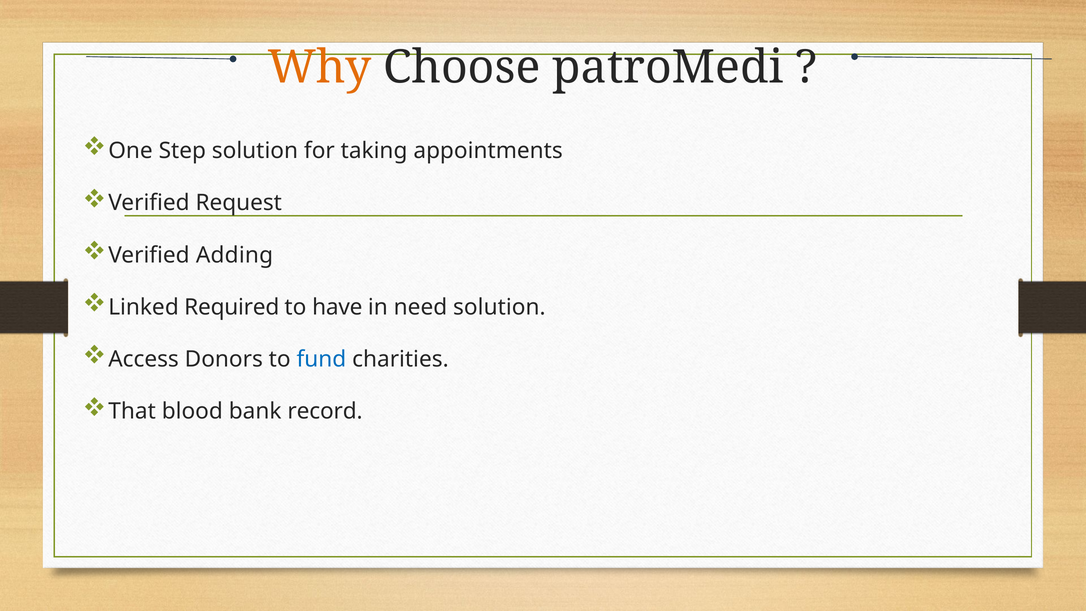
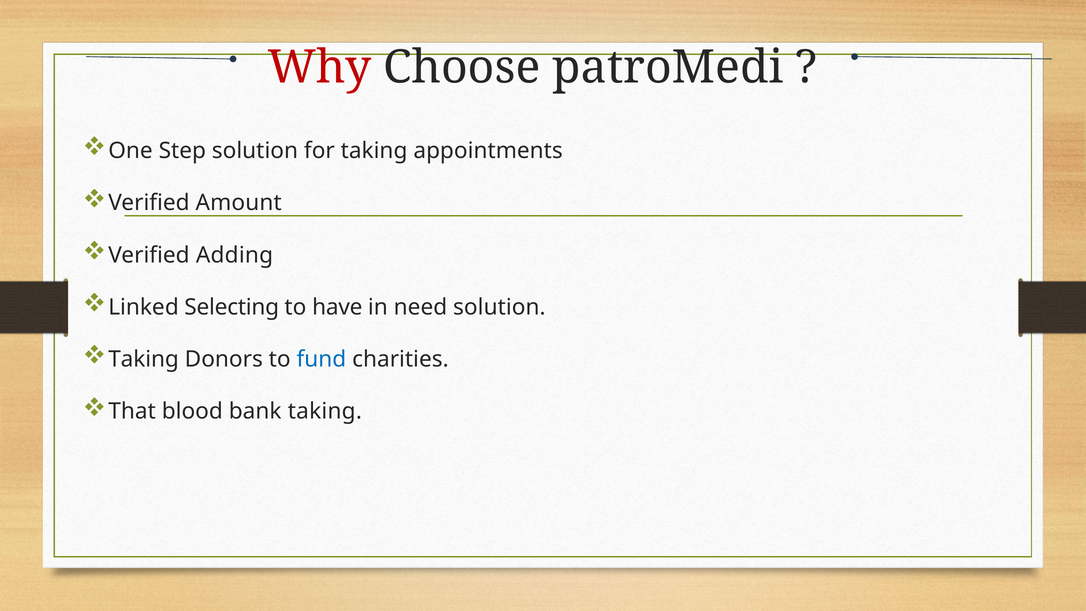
Why colour: orange -> red
Request: Request -> Amount
Required: Required -> Selecting
Access at (144, 359): Access -> Taking
bank record: record -> taking
